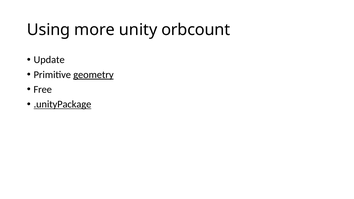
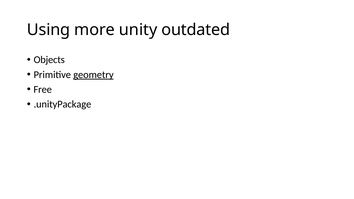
orbcount: orbcount -> outdated
Update: Update -> Objects
.unityPackage underline: present -> none
